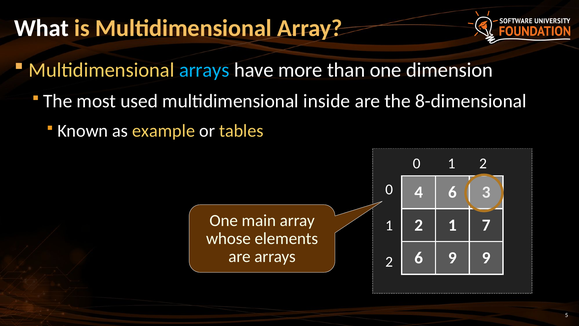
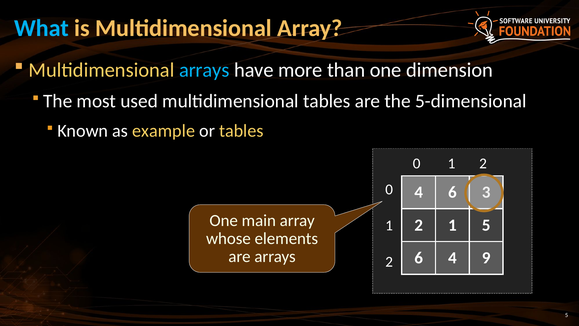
What colour: white -> light blue
multidimensional inside: inside -> tables
8-dimensional: 8-dimensional -> 5-dimensional
1 7: 7 -> 5
6 9: 9 -> 4
